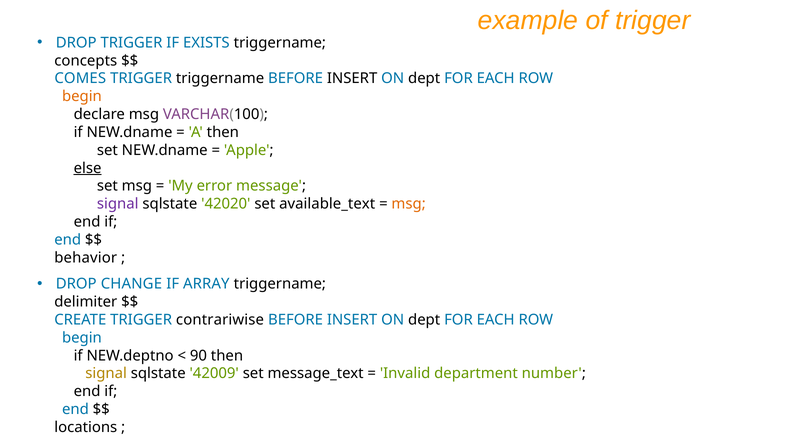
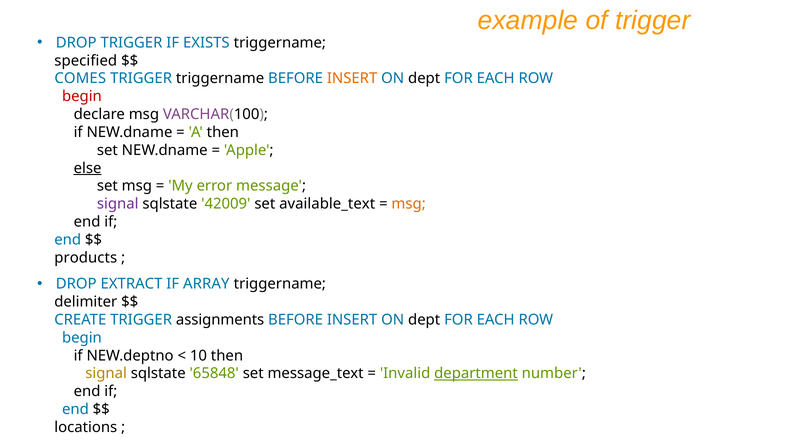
concepts: concepts -> specified
INSERT at (352, 78) colour: black -> orange
begin at (82, 96) colour: orange -> red
42020: 42020 -> 42009
behavior: behavior -> products
CHANGE: CHANGE -> EXTRACT
contrariwise: contrariwise -> assignments
90: 90 -> 10
42009: 42009 -> 65848
department underline: none -> present
